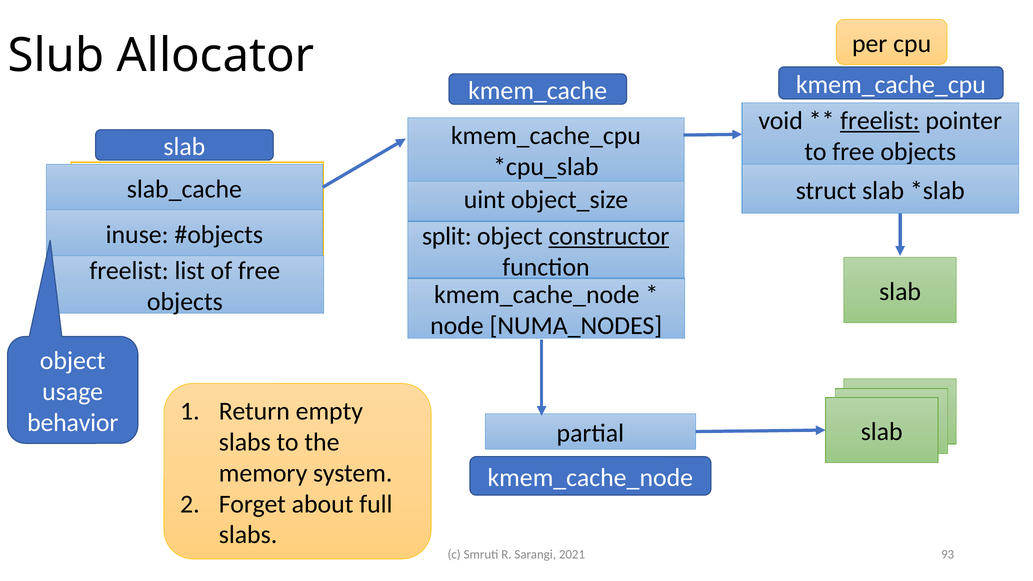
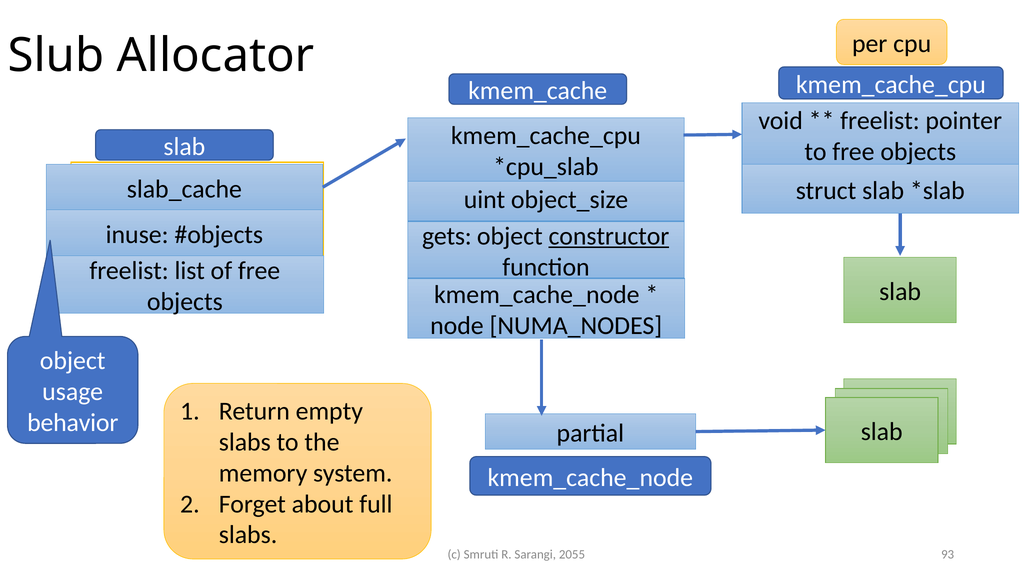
freelist at (880, 121) underline: present -> none
split: split -> gets
2021: 2021 -> 2055
